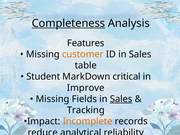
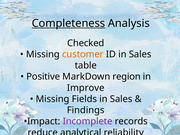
Features: Features -> Checked
Student: Student -> Positive
critical: critical -> region
Sales at (121, 99) underline: present -> none
Tracking: Tracking -> Findings
Incomplete colour: orange -> purple
